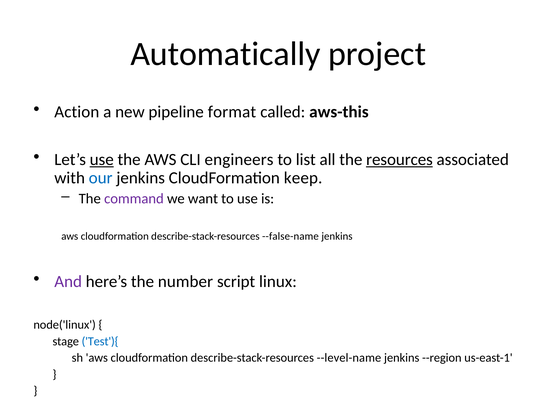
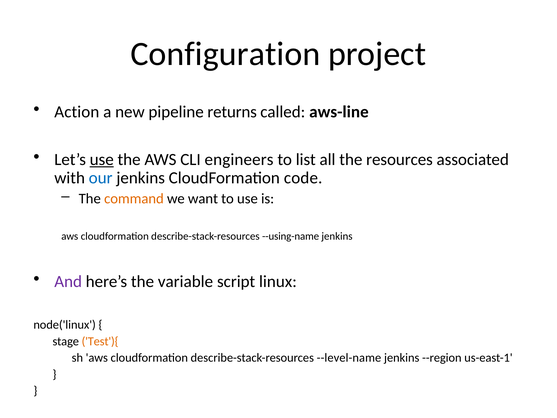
Automatically: Automatically -> Configuration
format: format -> returns
aws-this: aws-this -> aws-line
resources underline: present -> none
keep: keep -> code
command colour: purple -> orange
--false-name: --false-name -> --using-name
number: number -> variable
Test'){ colour: blue -> orange
